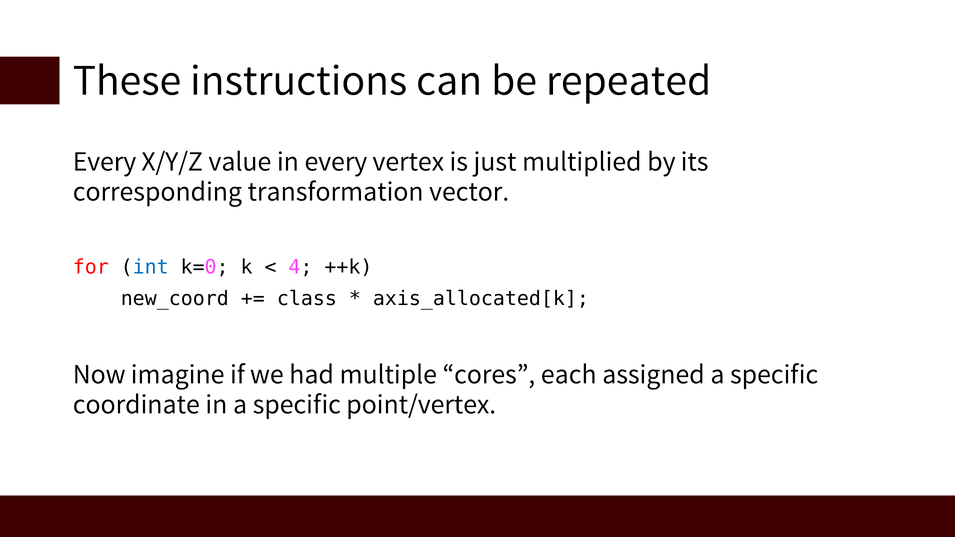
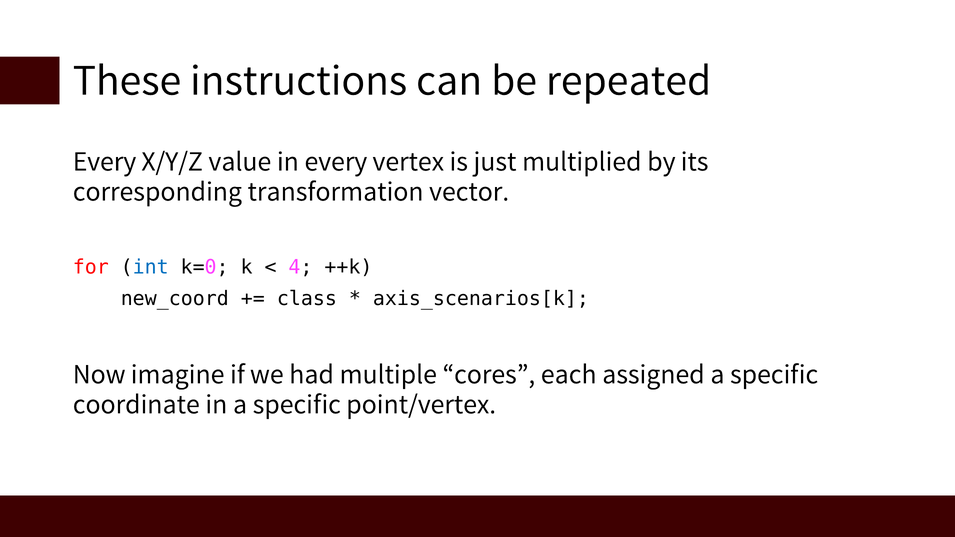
axis_allocated[k: axis_allocated[k -> axis_scenarios[k
